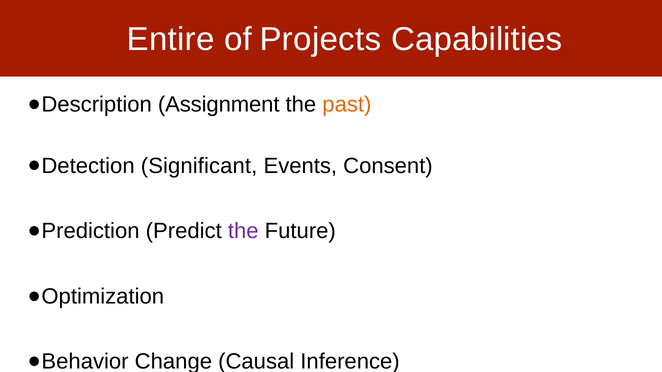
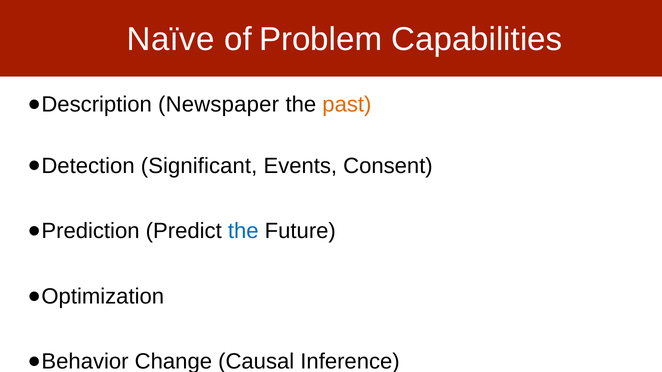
Entire: Entire -> Naïve
Projects: Projects -> Problem
Assignment: Assignment -> Newspaper
the at (243, 231) colour: purple -> blue
